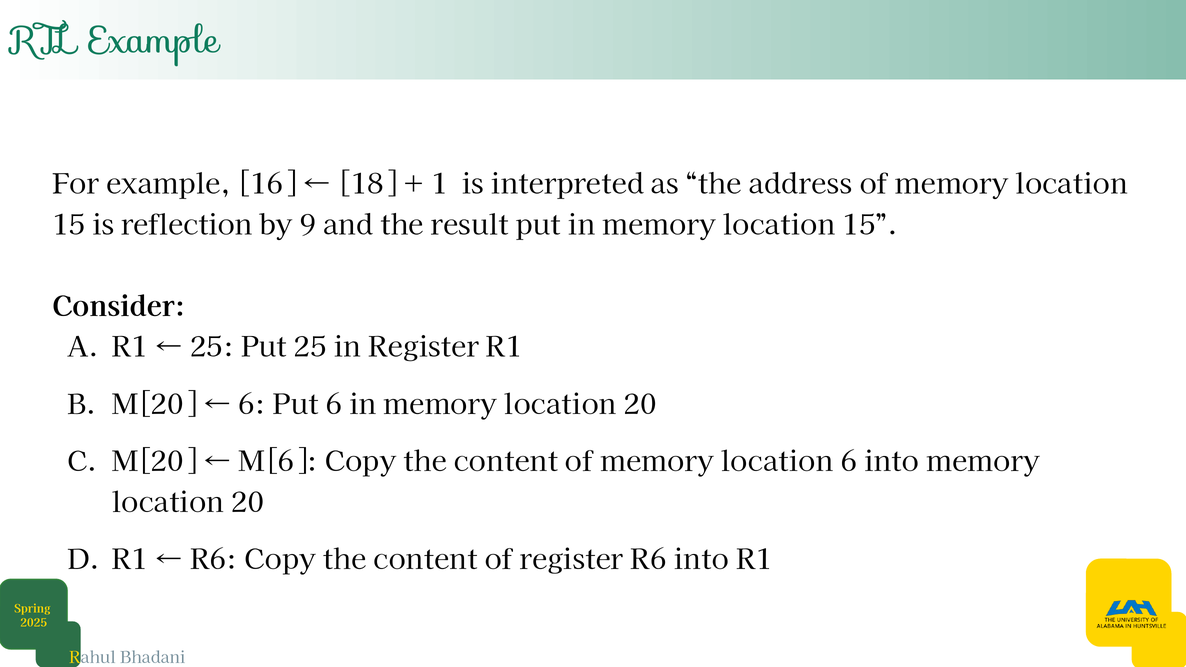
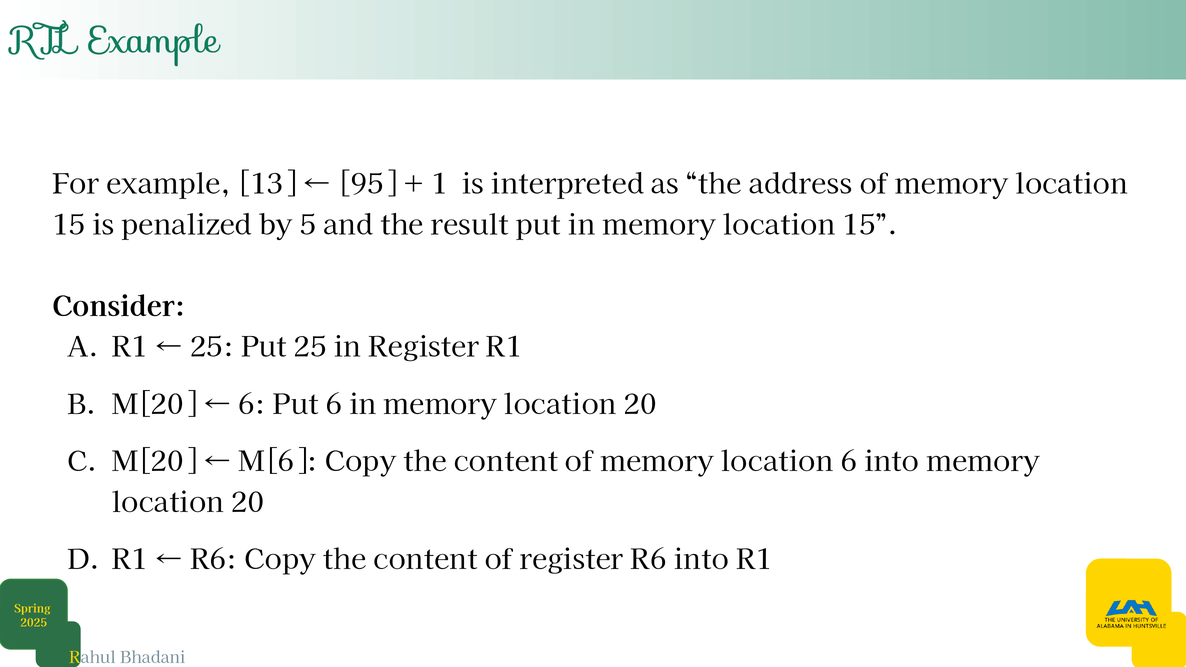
16: 16 -> 13
18: 18 -> 95
reflection: reflection -> penalized
9: 9 -> 5
